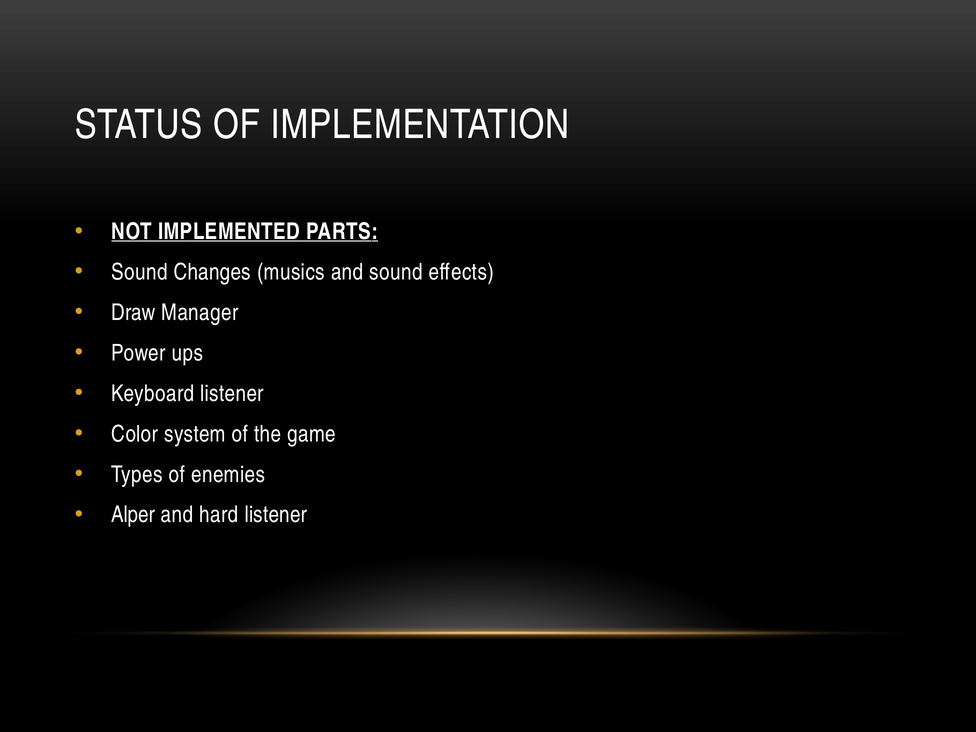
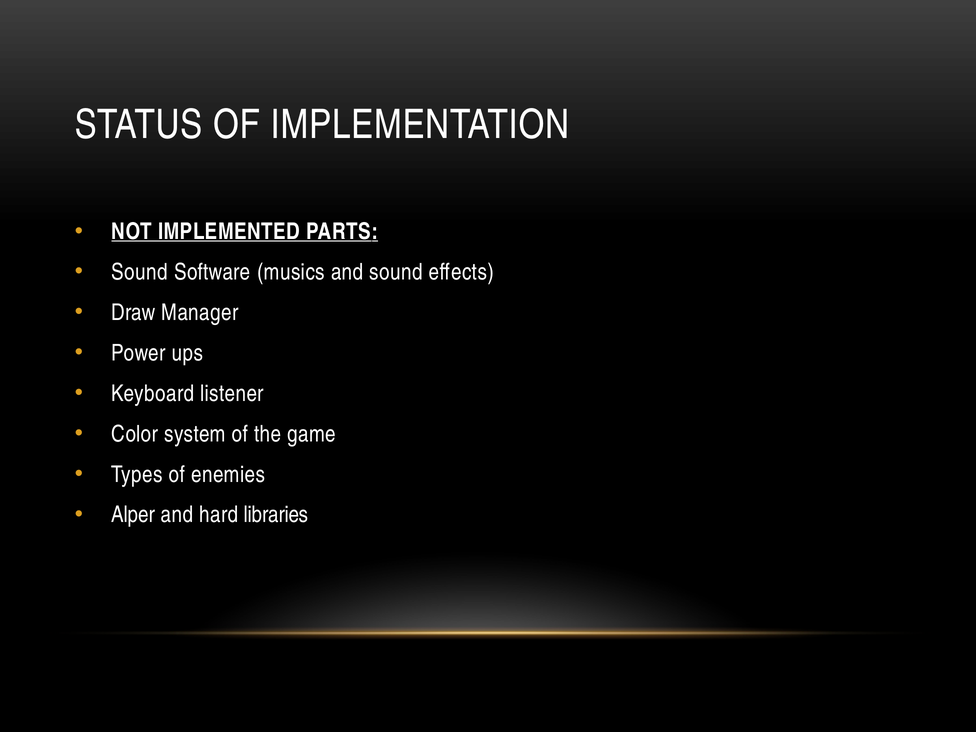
Changes: Changes -> Software
hard listener: listener -> libraries
